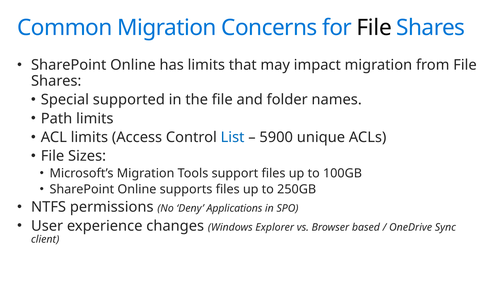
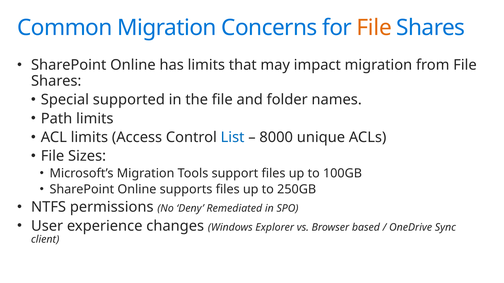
File at (374, 28) colour: black -> orange
5900: 5900 -> 8000
Applications: Applications -> Remediated
